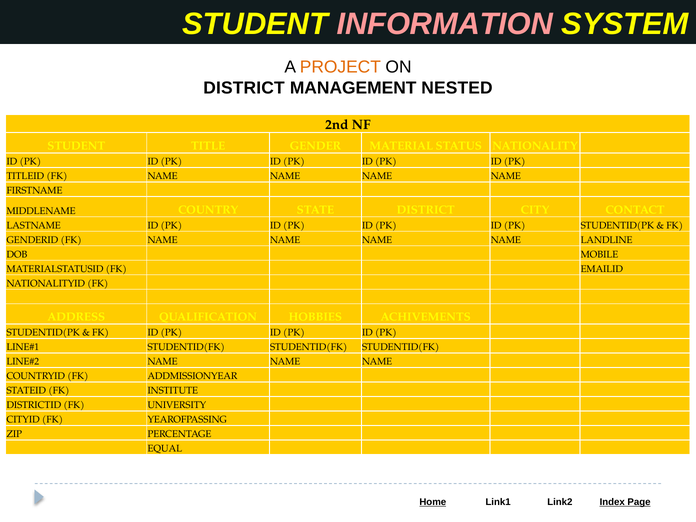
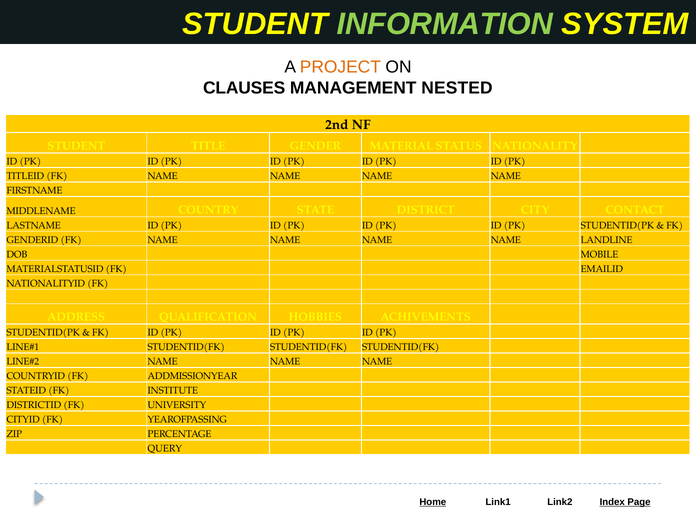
INFORMATION colour: pink -> light green
DISTRICT at (244, 88): DISTRICT -> CLAUSES
EQUAL: EQUAL -> QUERY
